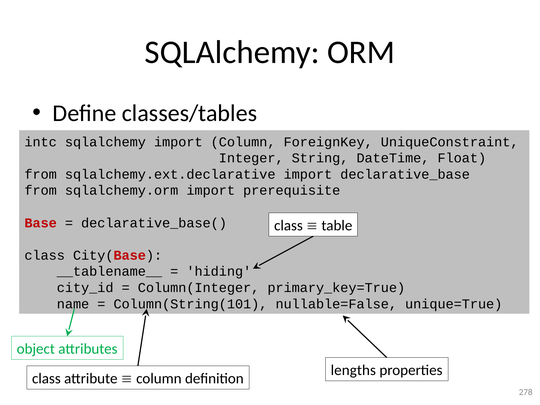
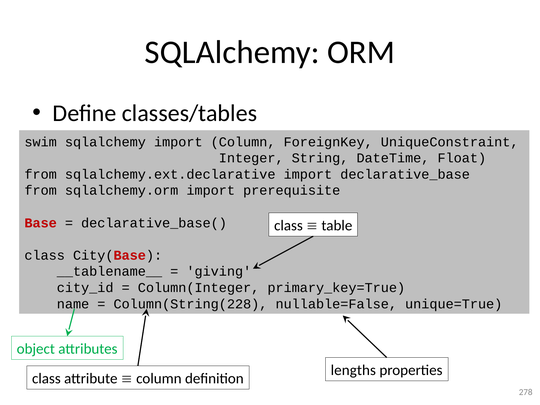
intc: intc -> swim
hiding: hiding -> giving
Column(String(101: Column(String(101 -> Column(String(228
